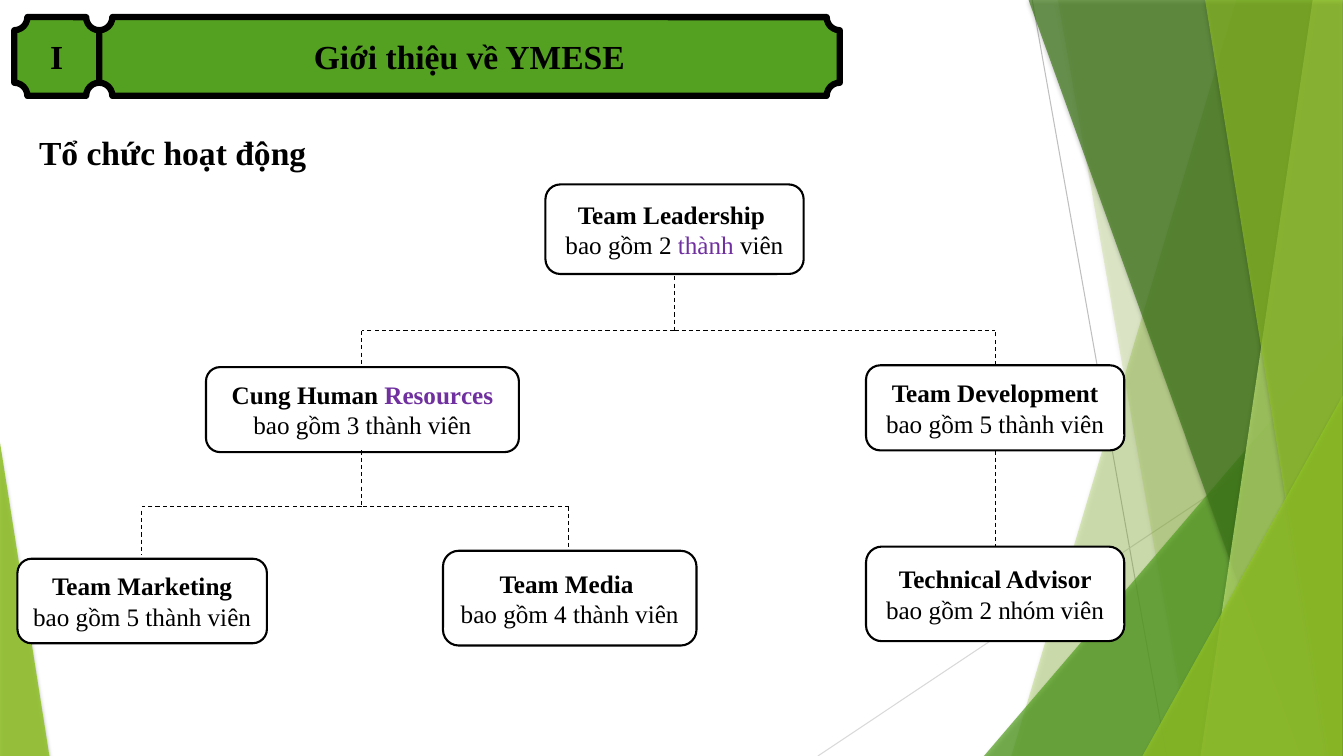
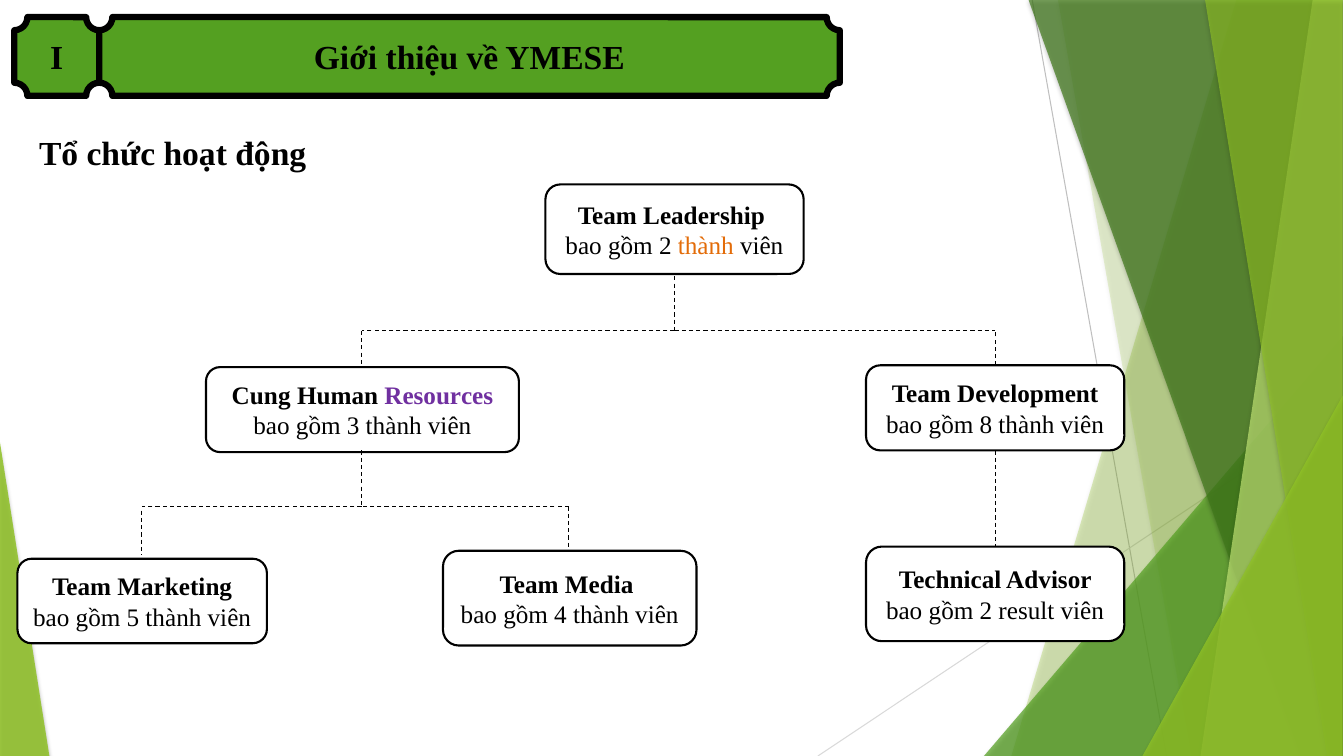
thành at (706, 246) colour: purple -> orange
5 at (986, 424): 5 -> 8
nhóm: nhóm -> result
